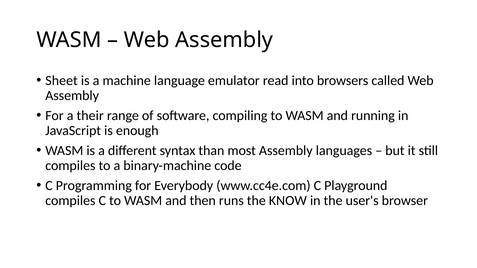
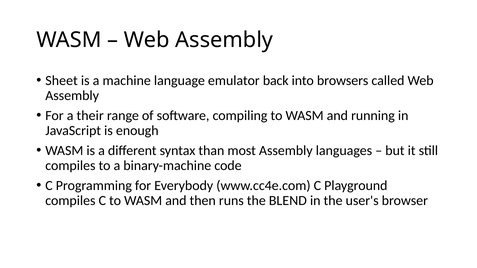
read: read -> back
KNOW: KNOW -> BLEND
